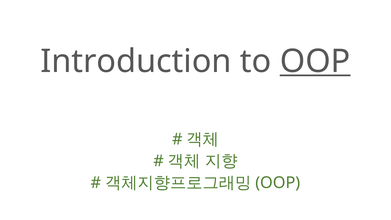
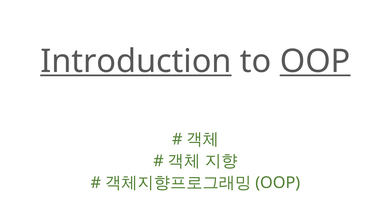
Introduction underline: none -> present
